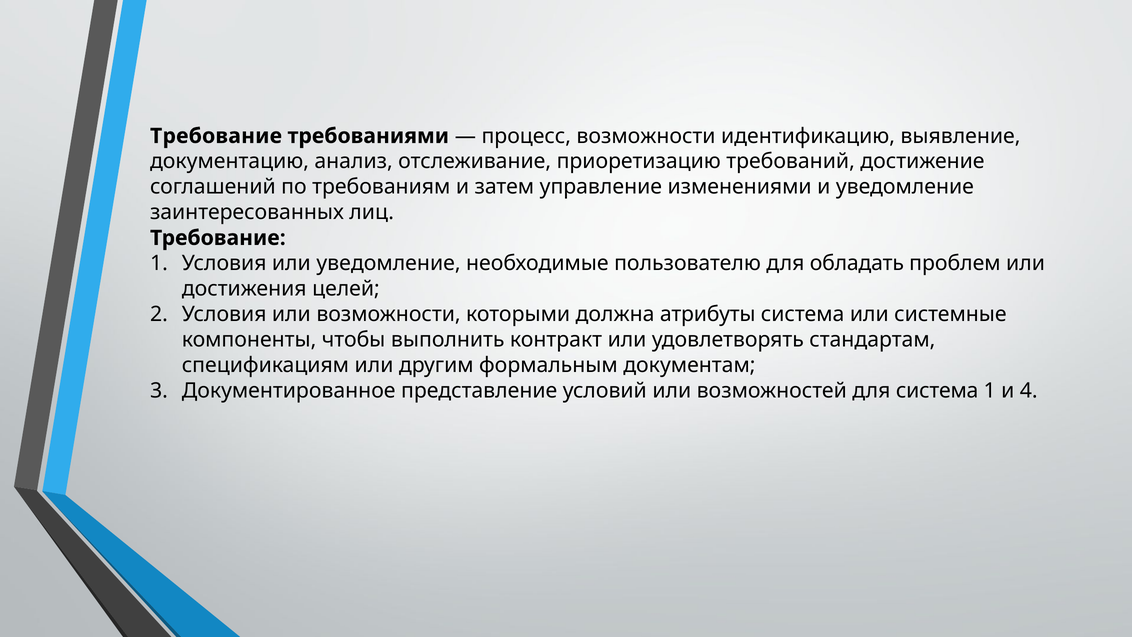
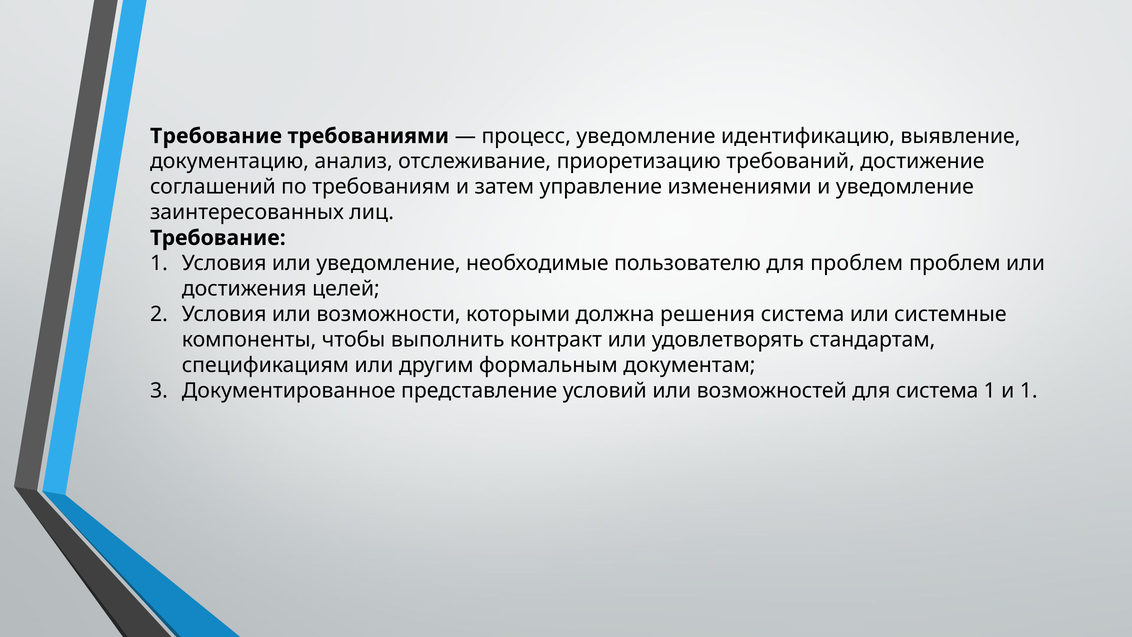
процесс возможности: возможности -> уведомление
для обладать: обладать -> проблем
атрибуты: атрибуты -> решения
и 4: 4 -> 1
